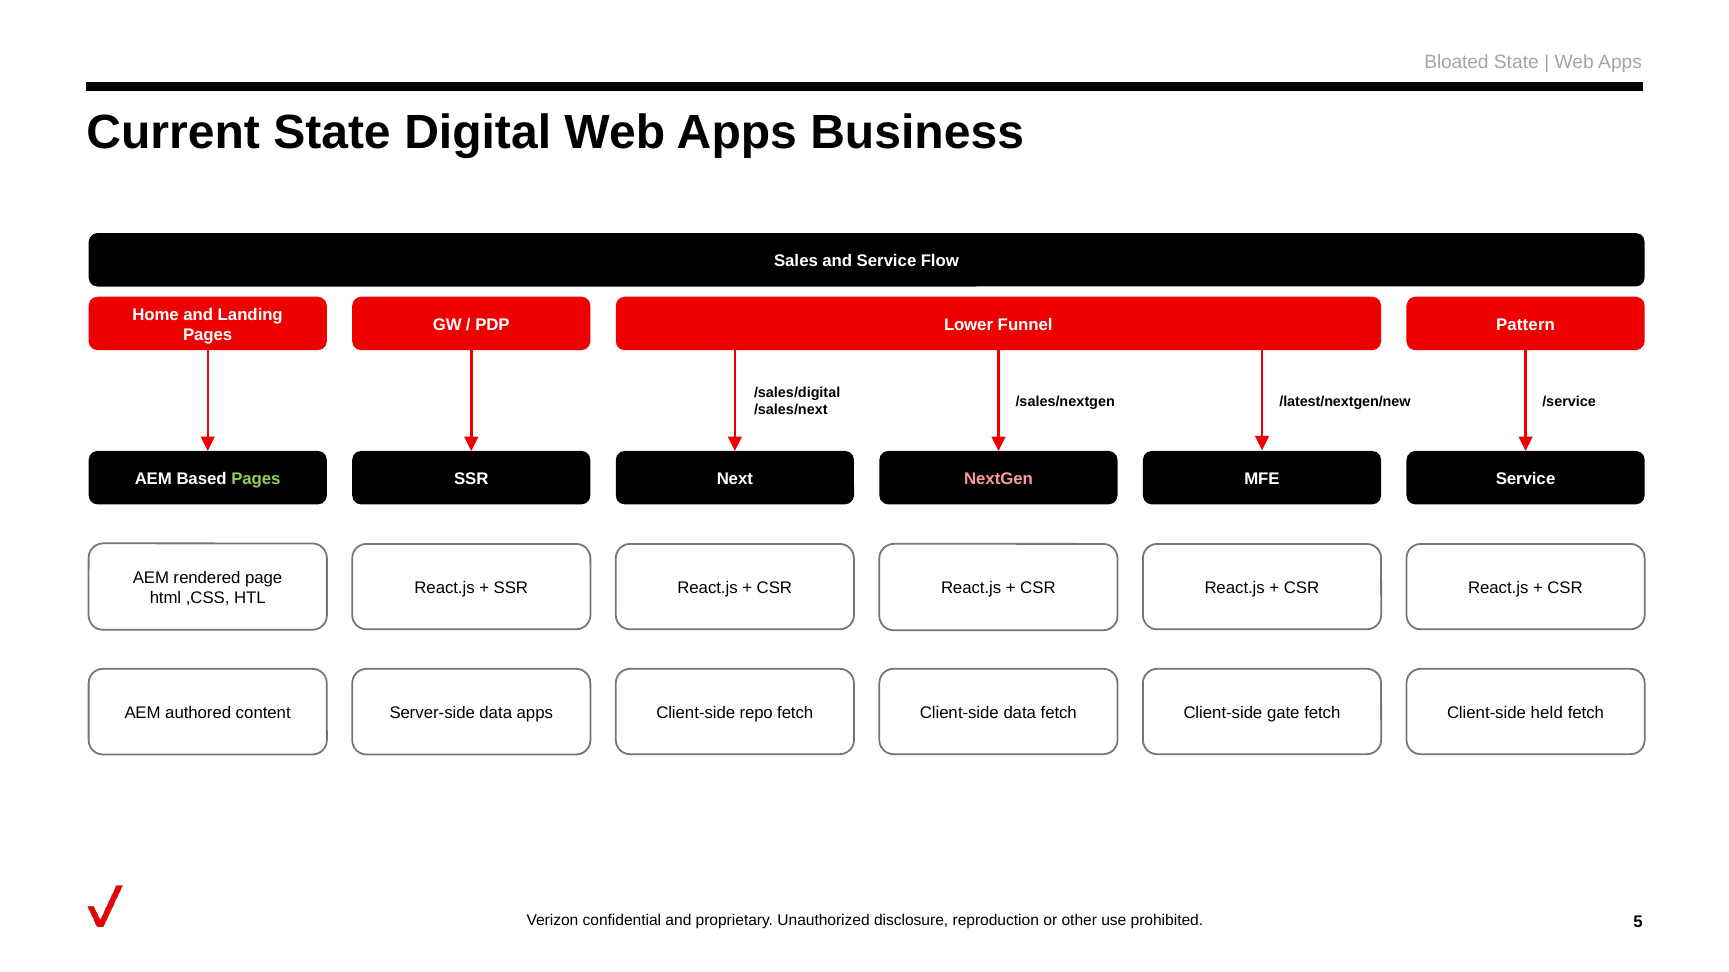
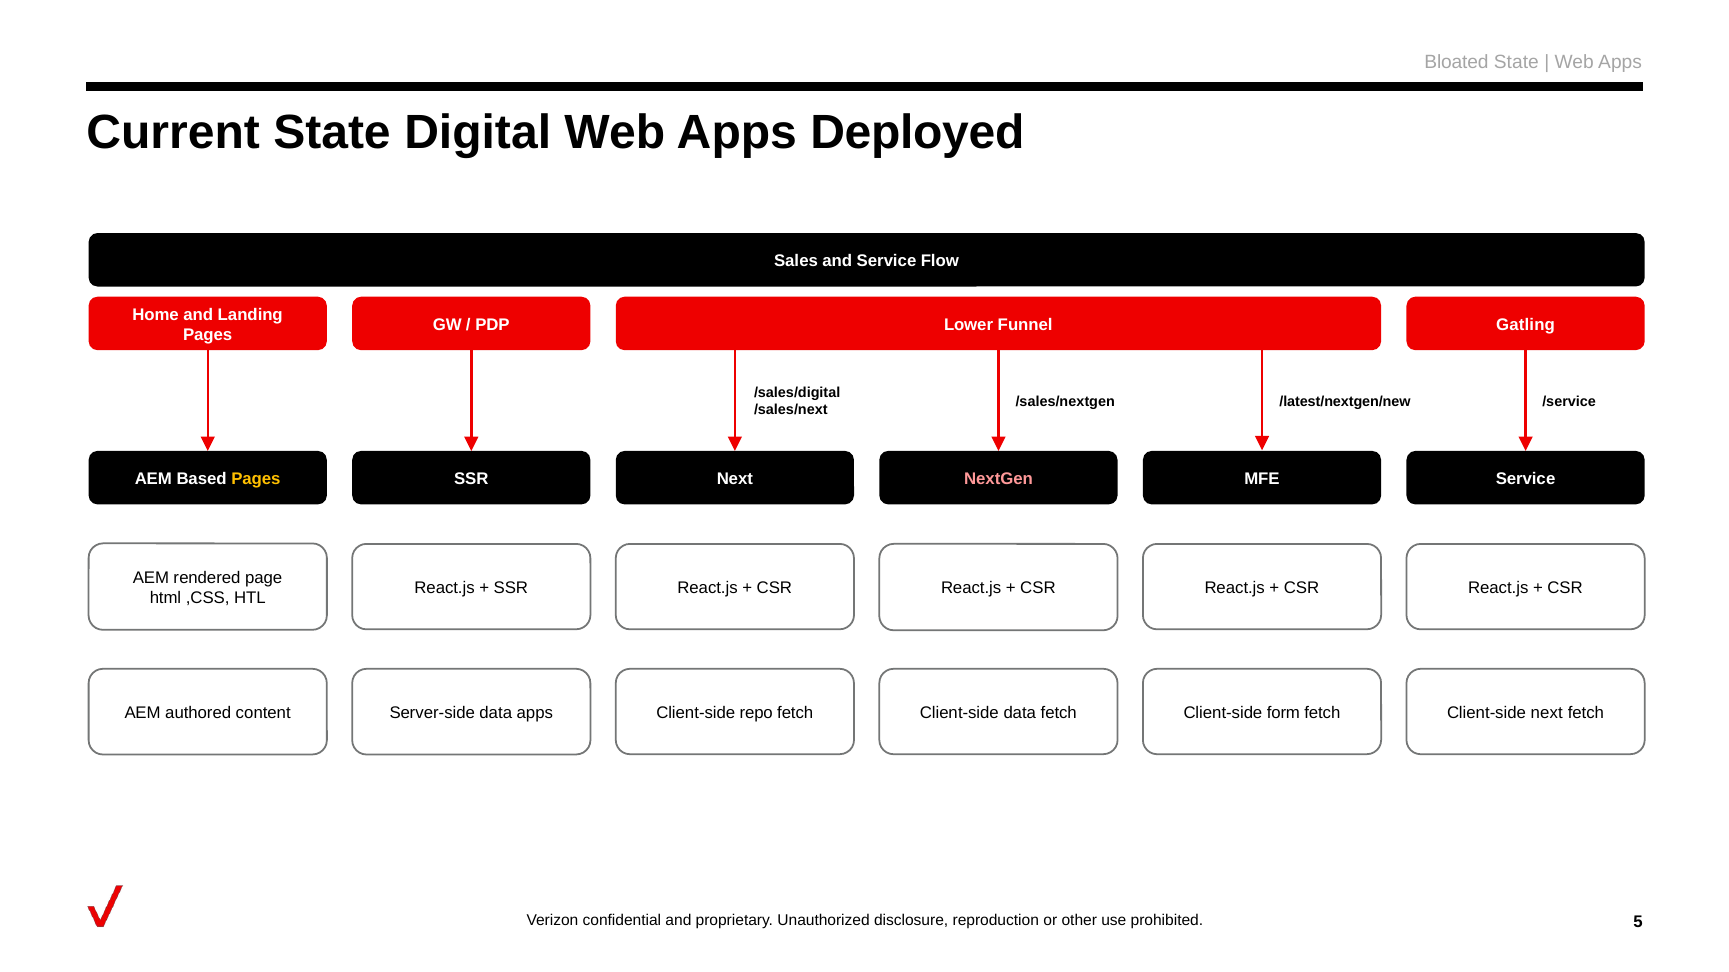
Business: Business -> Deployed
Pattern: Pattern -> Gatling
Pages at (256, 479) colour: light green -> yellow
gate: gate -> form
Client-side held: held -> next
